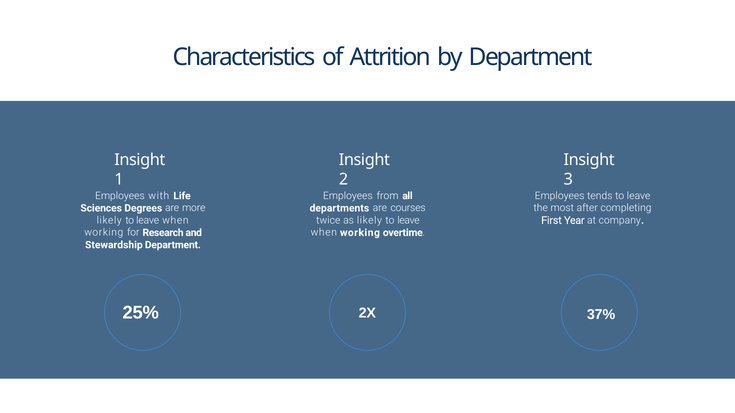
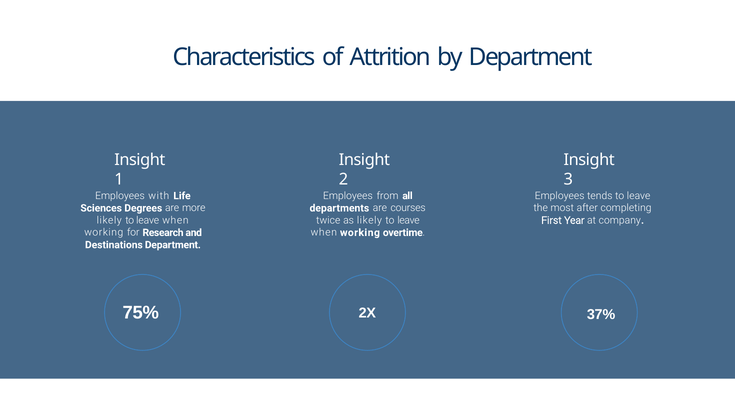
Stewardship: Stewardship -> Destinations
25%: 25% -> 75%
